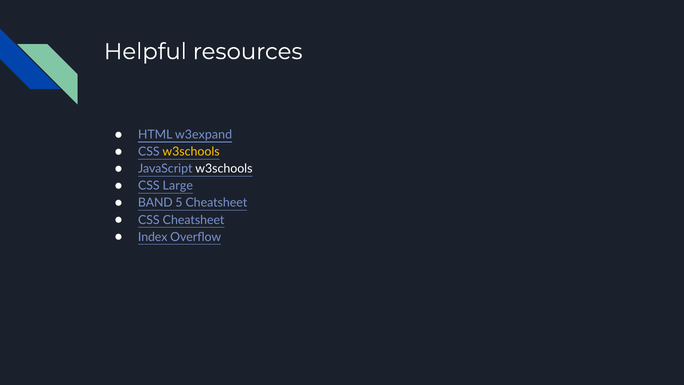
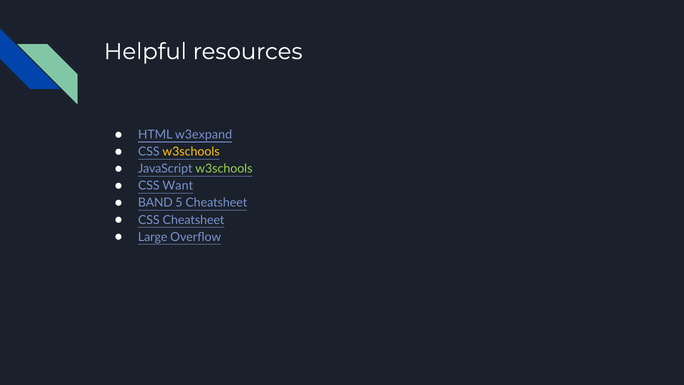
w3schools at (224, 169) colour: white -> light green
Large: Large -> Want
Index: Index -> Large
